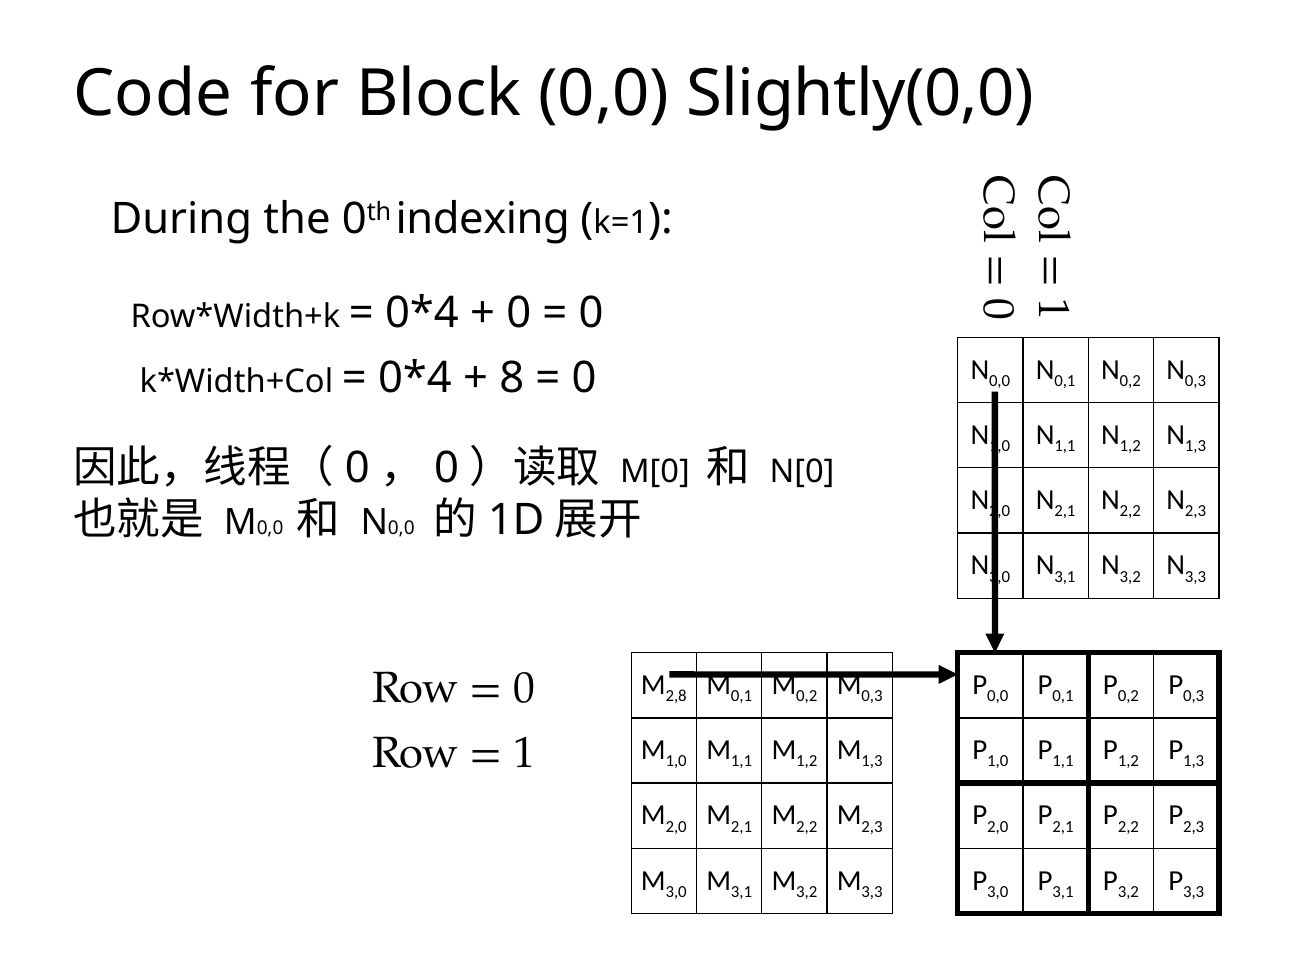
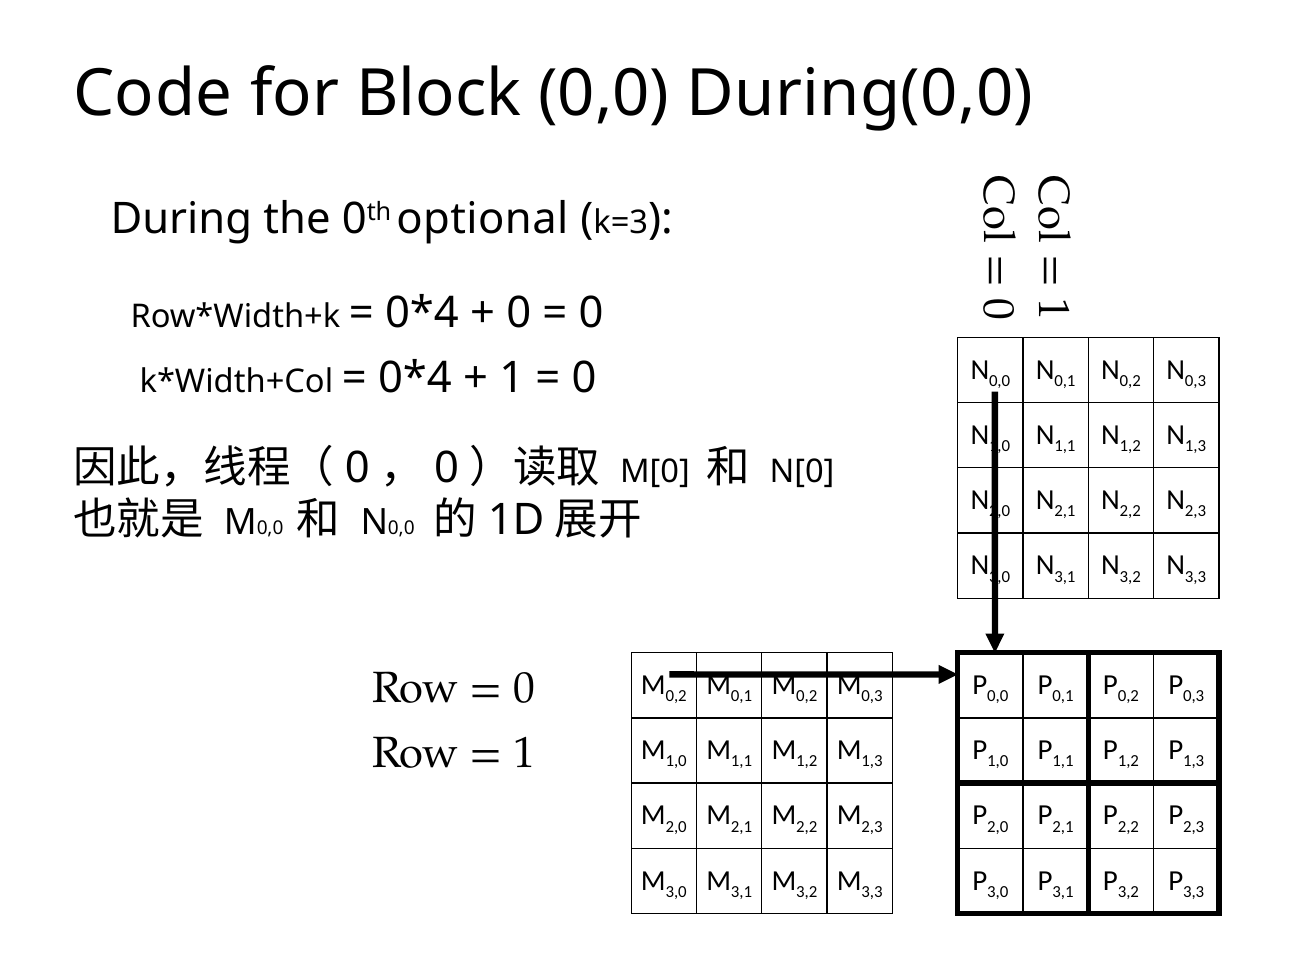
Slightly(0,0: Slightly(0,0 -> During(0,0
indexing: indexing -> optional
k=1: k=1 -> k=3
8 at (512, 379): 8 -> 1
2,8 at (676, 696): 2,8 -> 0,2
